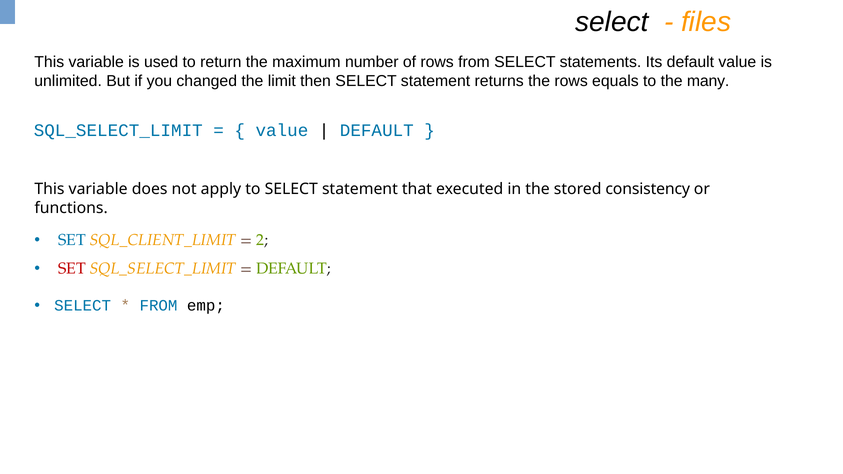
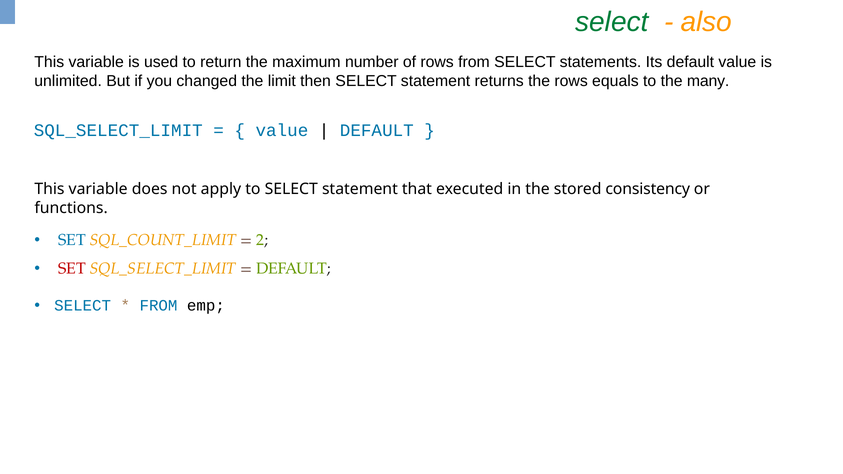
select at (612, 22) colour: black -> green
files: files -> also
SQL_CLIENT_LIMIT: SQL_CLIENT_LIMIT -> SQL_COUNT_LIMIT
